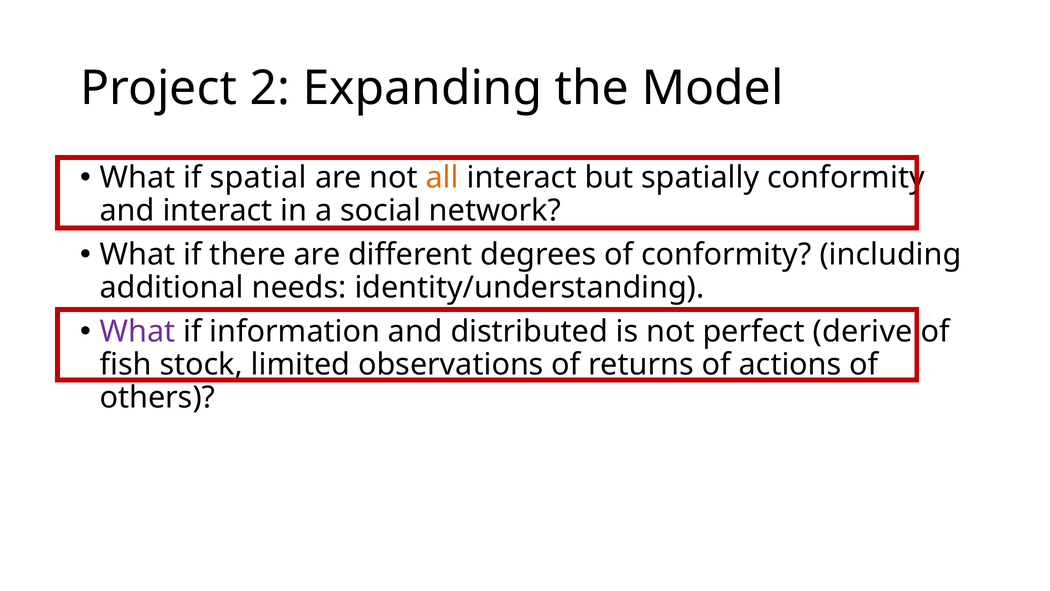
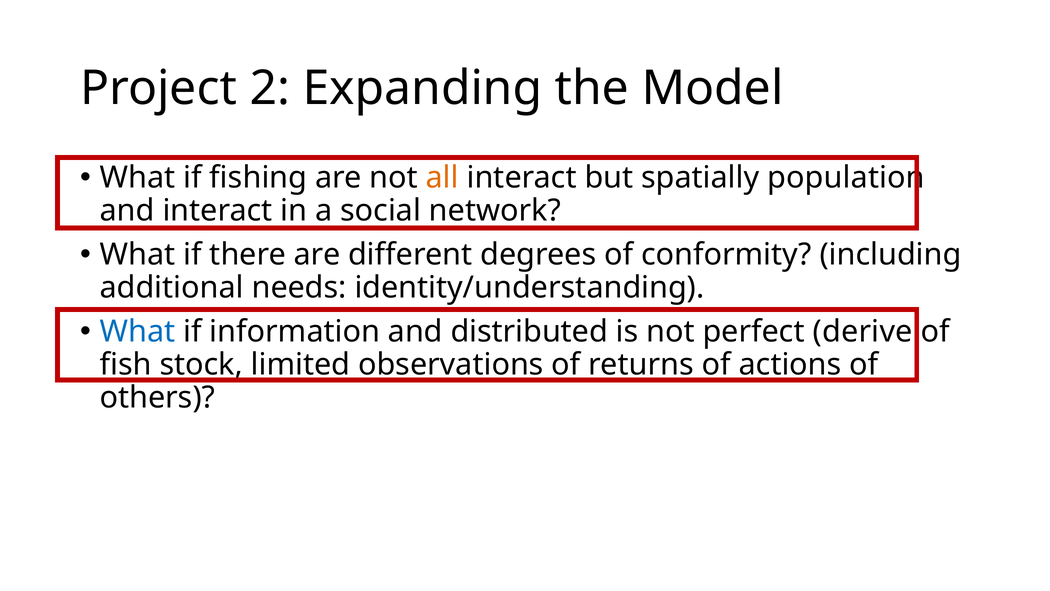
spatial: spatial -> fishing
spatially conformity: conformity -> population
What at (138, 331) colour: purple -> blue
